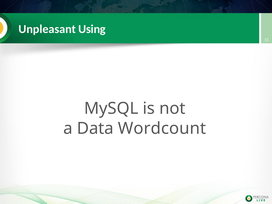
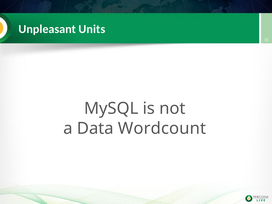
Using: Using -> Units
